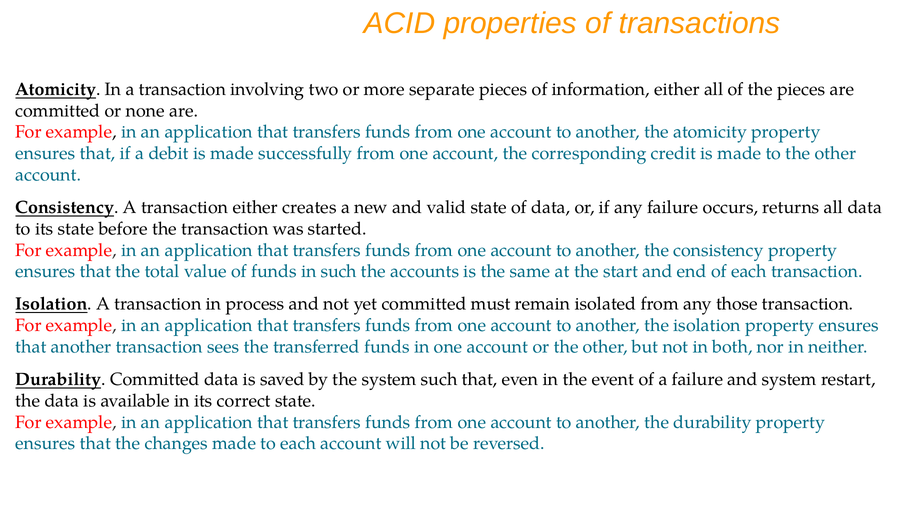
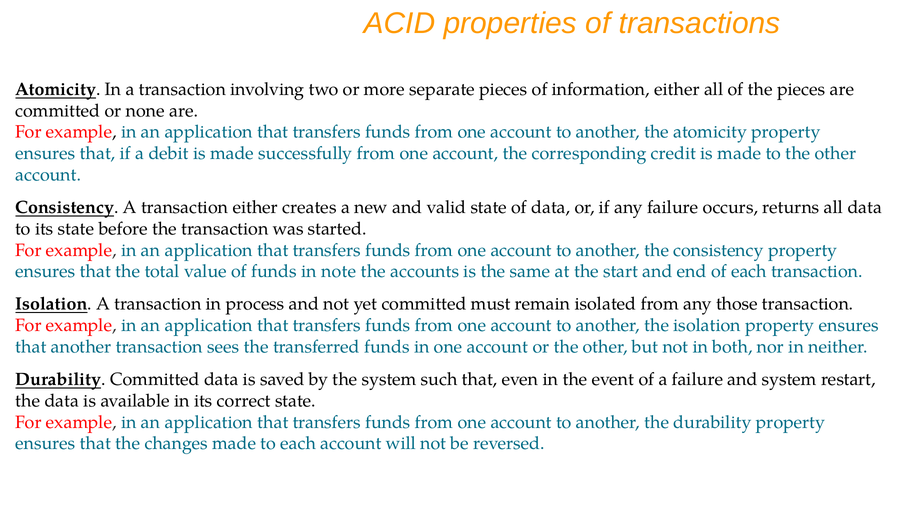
in such: such -> note
